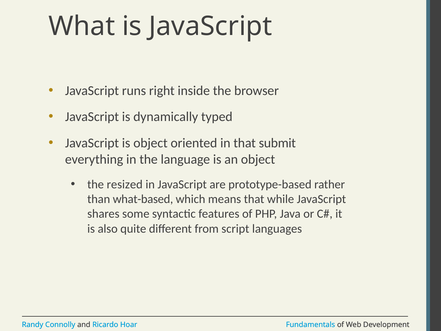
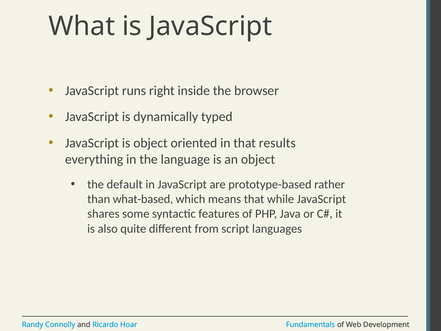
submit: submit -> results
resized: resized -> default
